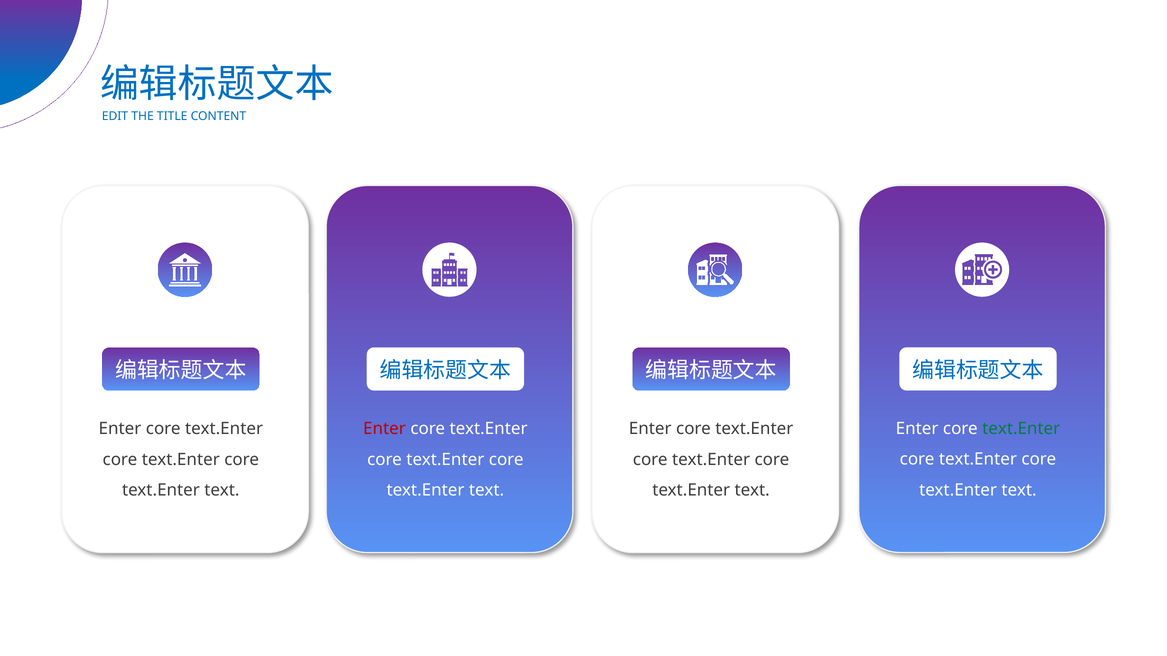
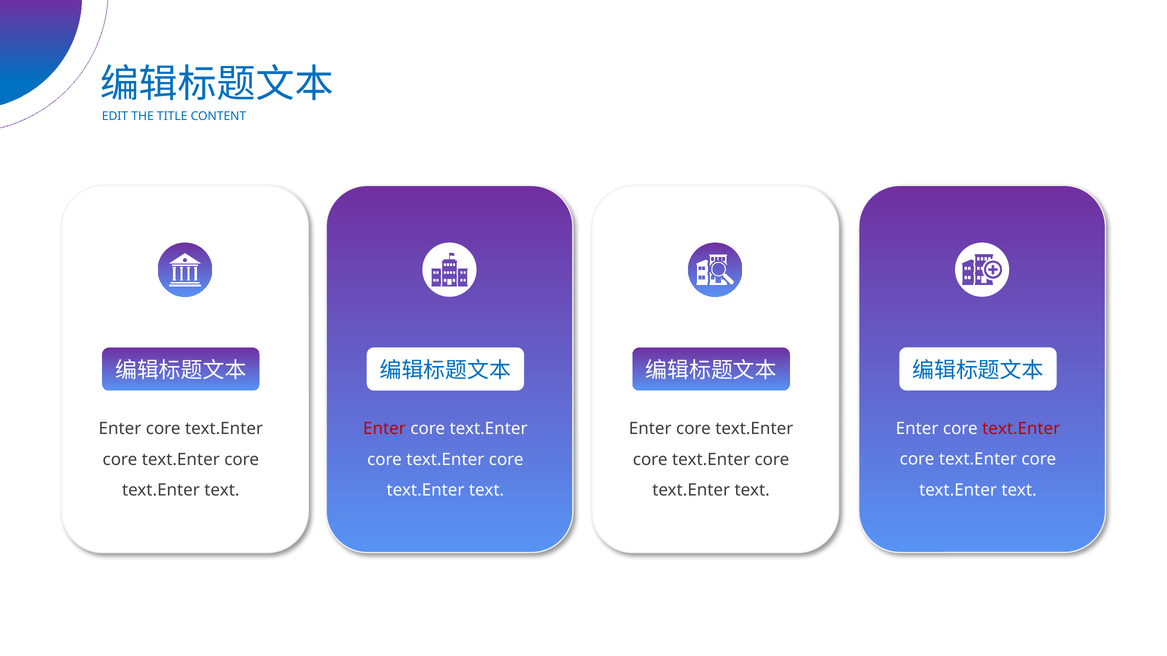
text.Enter at (1021, 429) colour: green -> red
